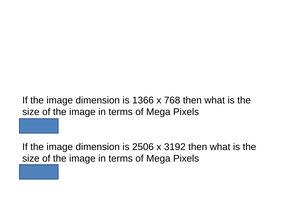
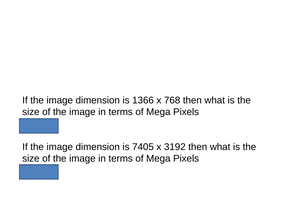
2506: 2506 -> 7405
